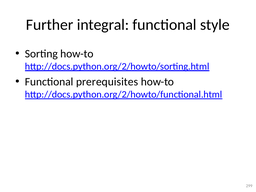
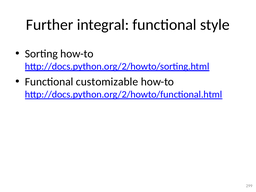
prerequisites: prerequisites -> customizable
